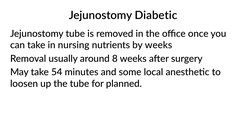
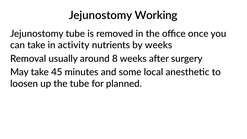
Diabetic: Diabetic -> Working
nursing: nursing -> activity
54: 54 -> 45
